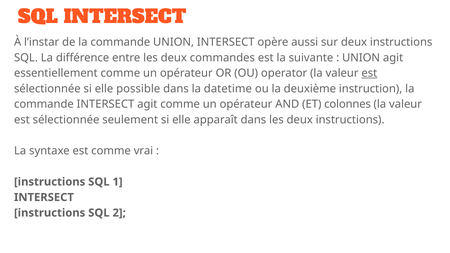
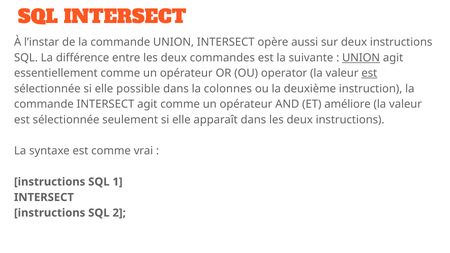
UNION at (361, 58) underline: none -> present
datetime: datetime -> colonnes
colonnes: colonnes -> améliore
